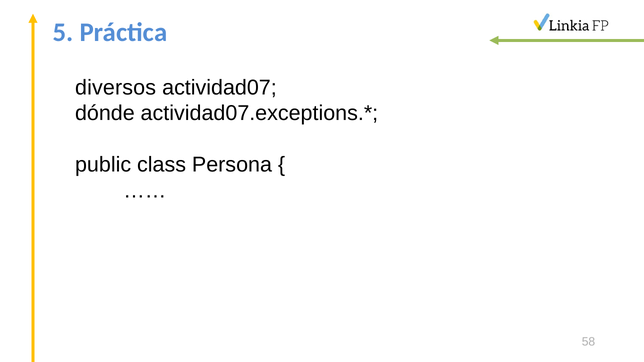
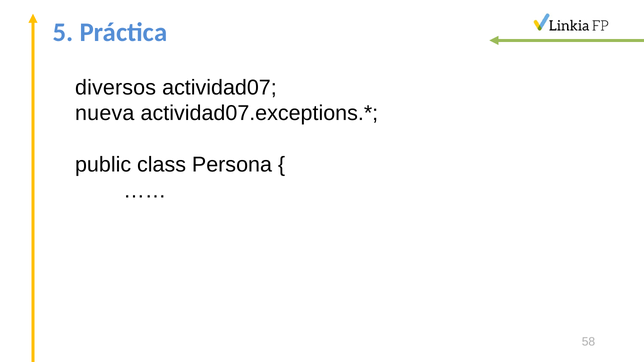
dónde: dónde -> nueva
